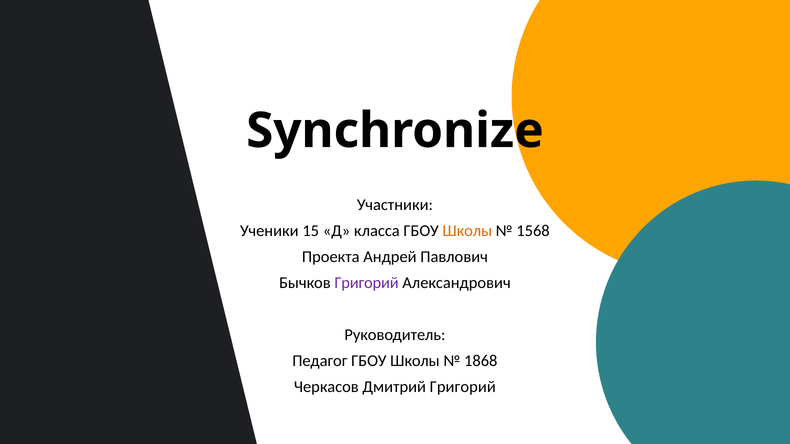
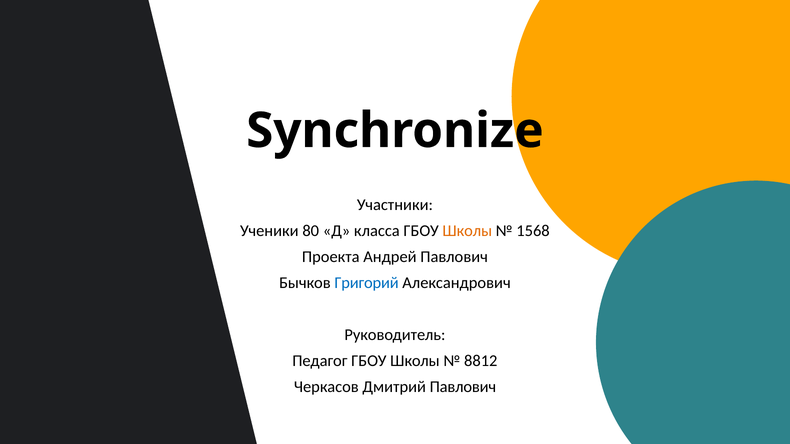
15: 15 -> 80
Григорий at (367, 283) colour: purple -> blue
1868: 1868 -> 8812
Дмитрий Григорий: Григорий -> Павлович
